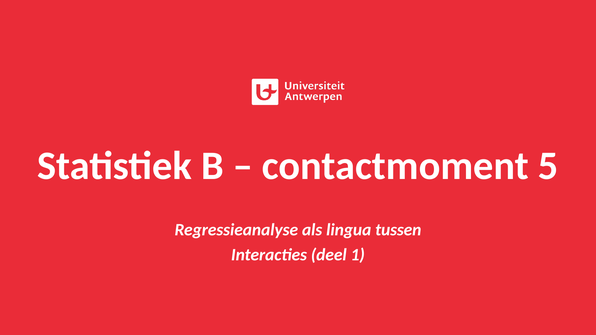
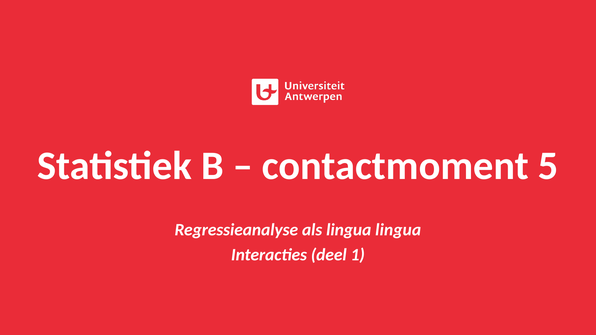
lingua tussen: tussen -> lingua
